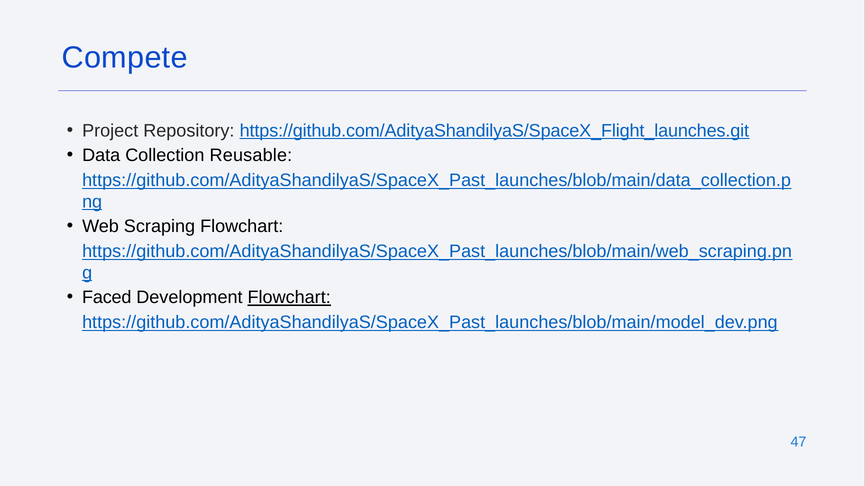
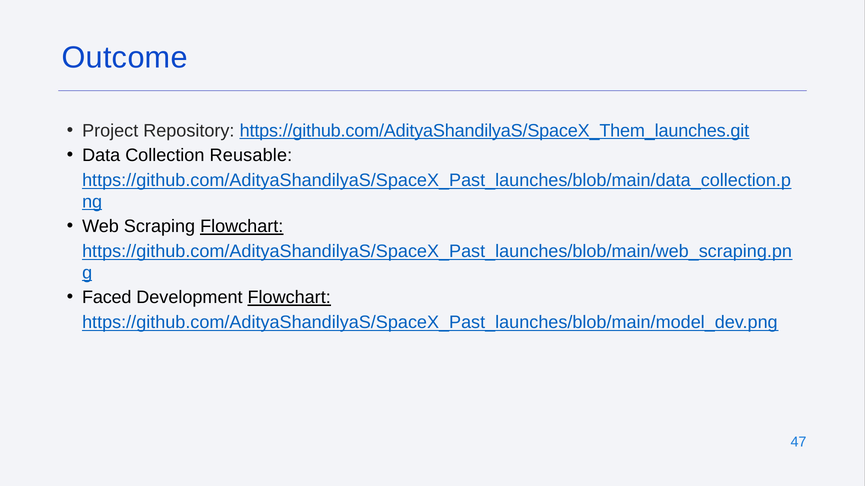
Compete: Compete -> Outcome
https://github.com/AdityaShandilyaS/SpaceX_Flight_launches.git: https://github.com/AdityaShandilyaS/SpaceX_Flight_launches.git -> https://github.com/AdityaShandilyaS/SpaceX_Them_launches.git
Flowchart at (242, 227) underline: none -> present
